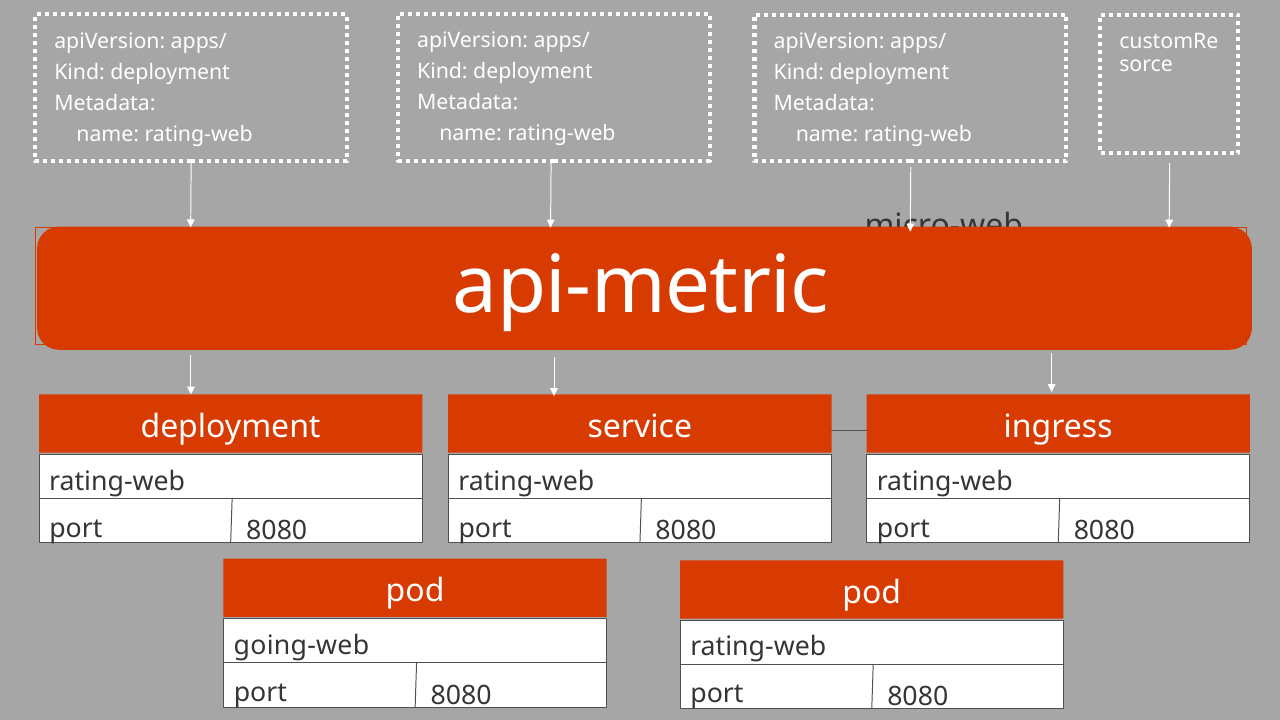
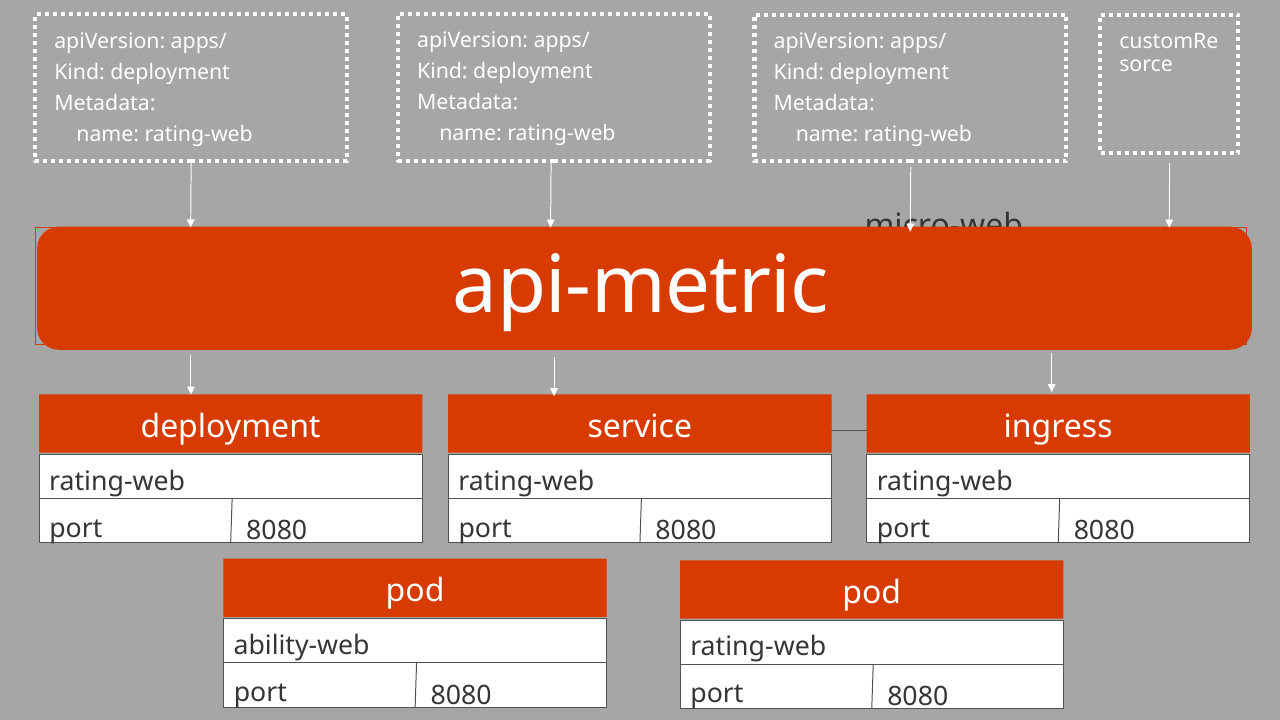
going-web: going-web -> ability-web
